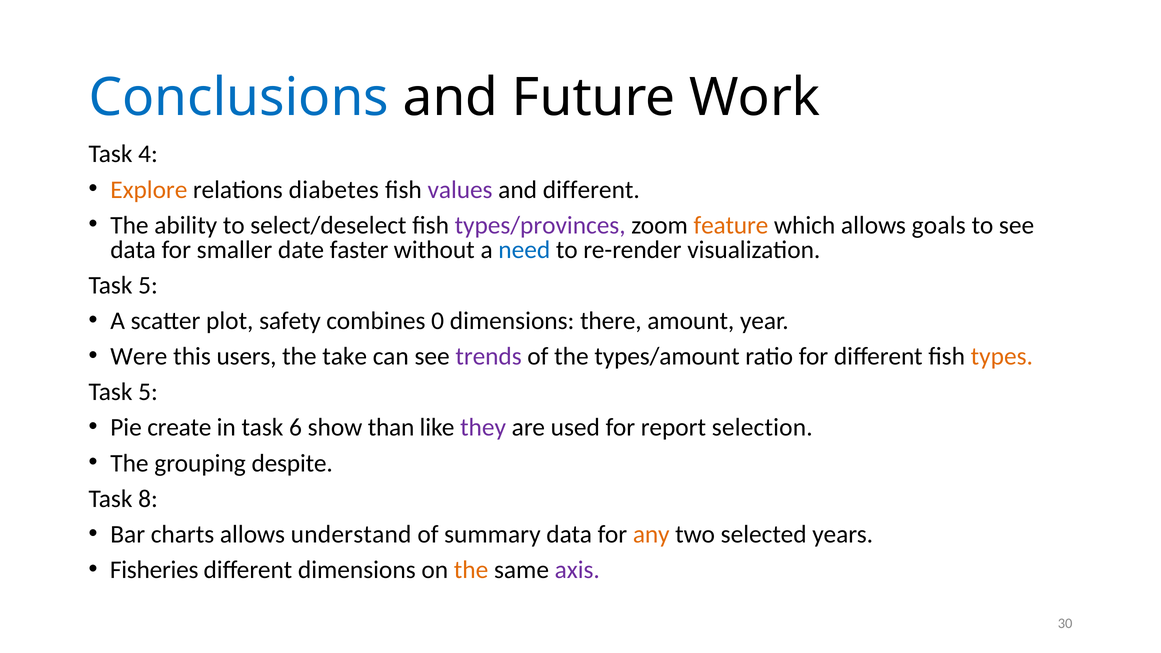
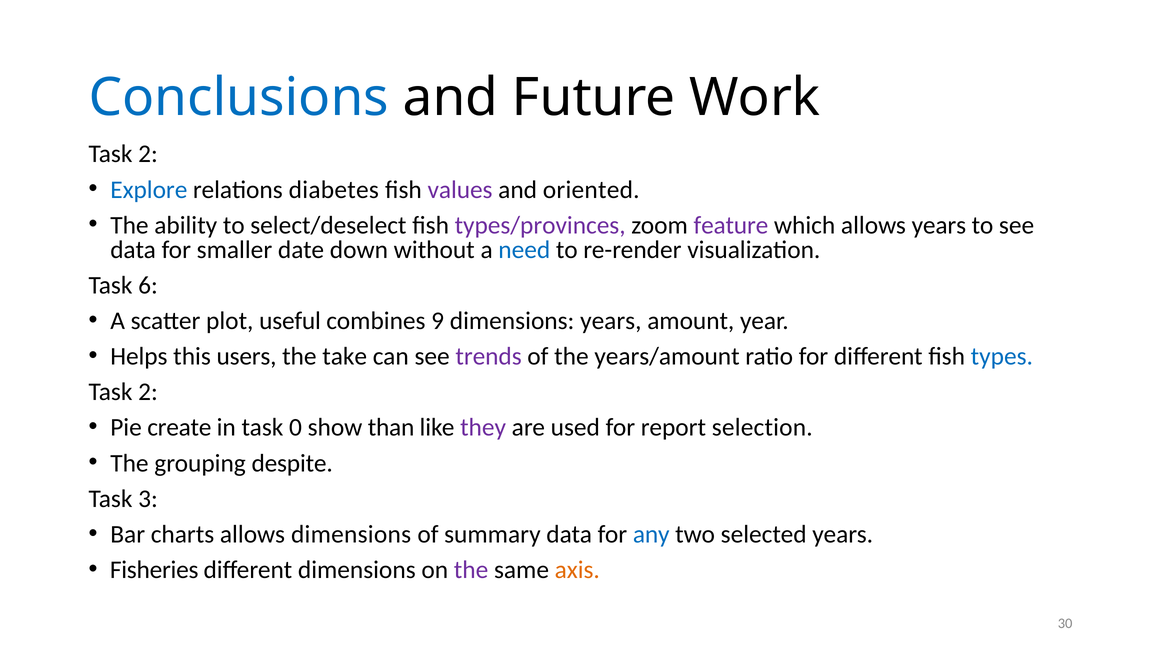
4 at (148, 154): 4 -> 2
Explore colour: orange -> blue
and different: different -> oriented
feature colour: orange -> purple
allows goals: goals -> years
faster: faster -> down
5 at (148, 285): 5 -> 6
safety: safety -> useful
0: 0 -> 9
dimensions there: there -> years
Were: Were -> Helps
types/amount: types/amount -> years/amount
types colour: orange -> blue
5 at (148, 392): 5 -> 2
6: 6 -> 0
8: 8 -> 3
allows understand: understand -> dimensions
any colour: orange -> blue
the at (471, 570) colour: orange -> purple
axis colour: purple -> orange
